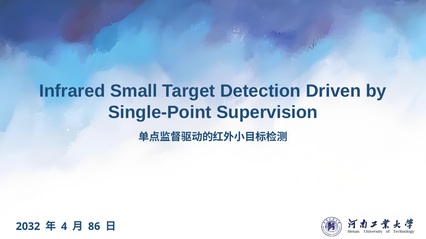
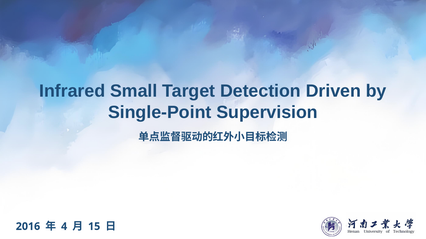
2032: 2032 -> 2016
86: 86 -> 15
